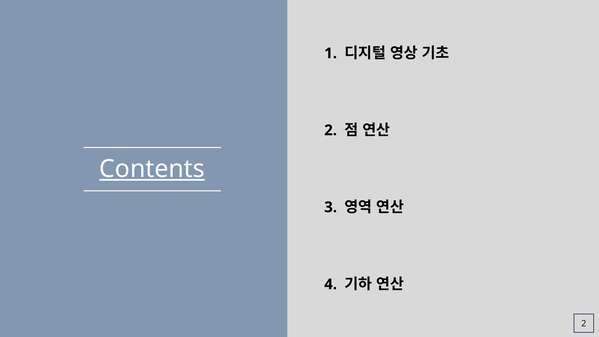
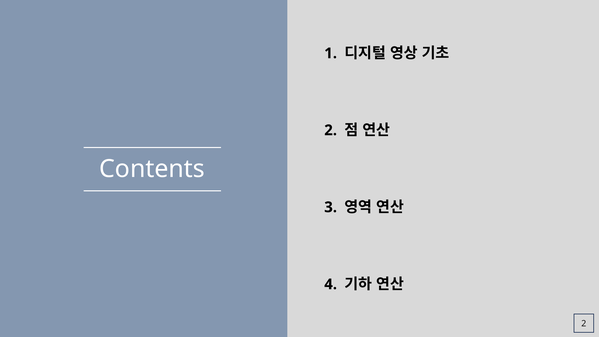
Contents underline: present -> none
